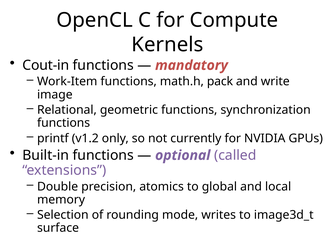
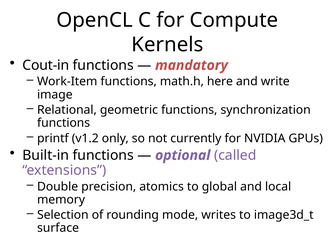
pack: pack -> here
